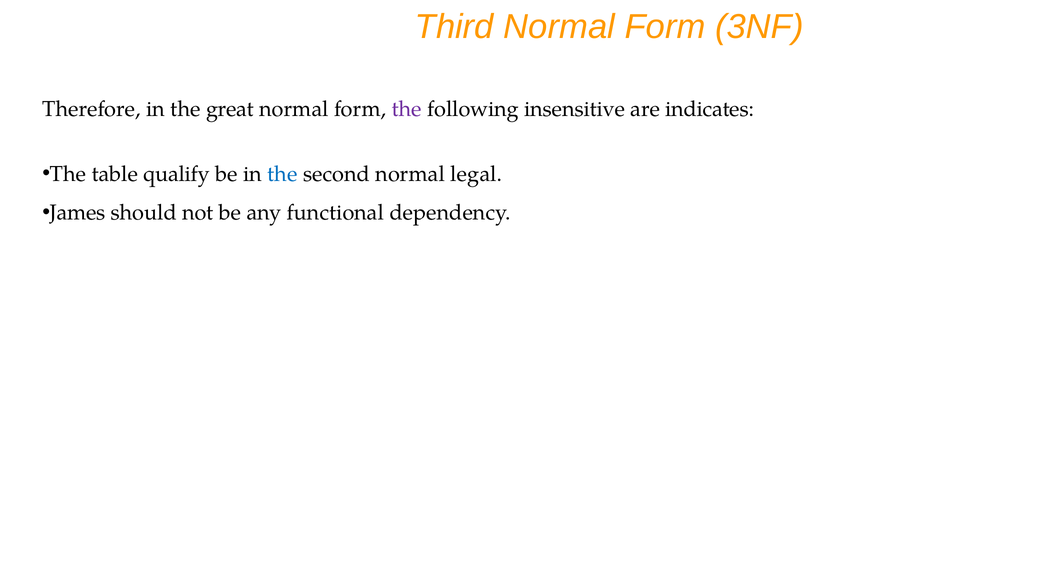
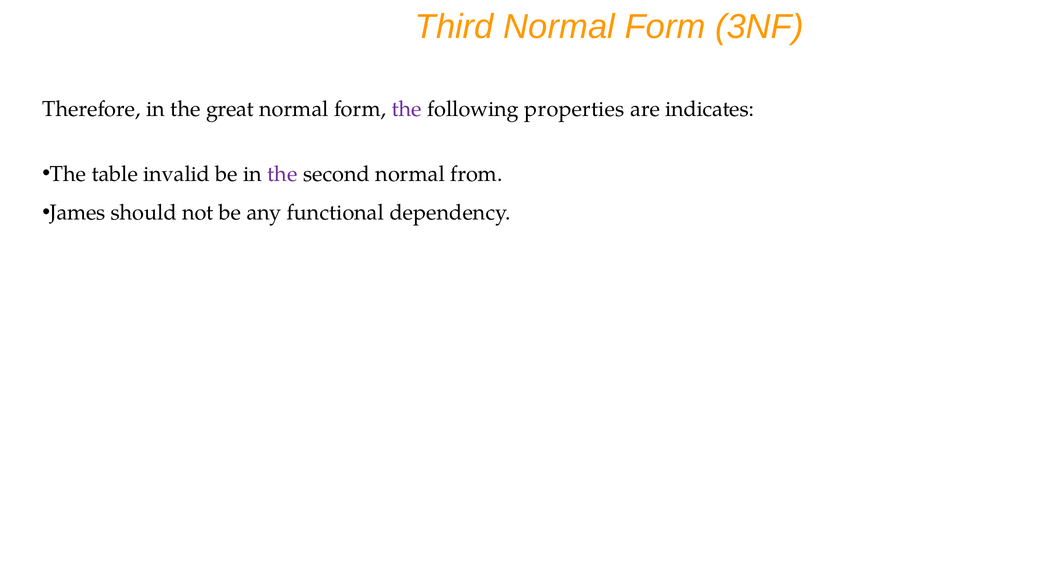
insensitive: insensitive -> properties
qualify: qualify -> invalid
the at (282, 174) colour: blue -> purple
legal: legal -> from
